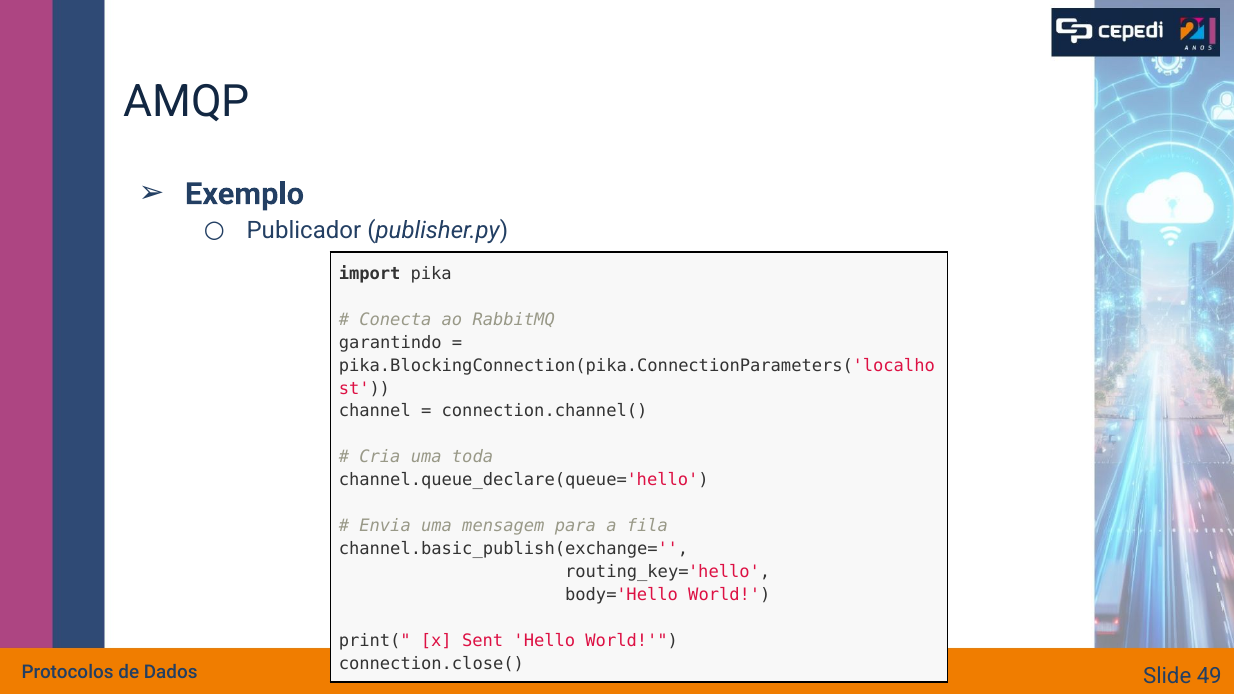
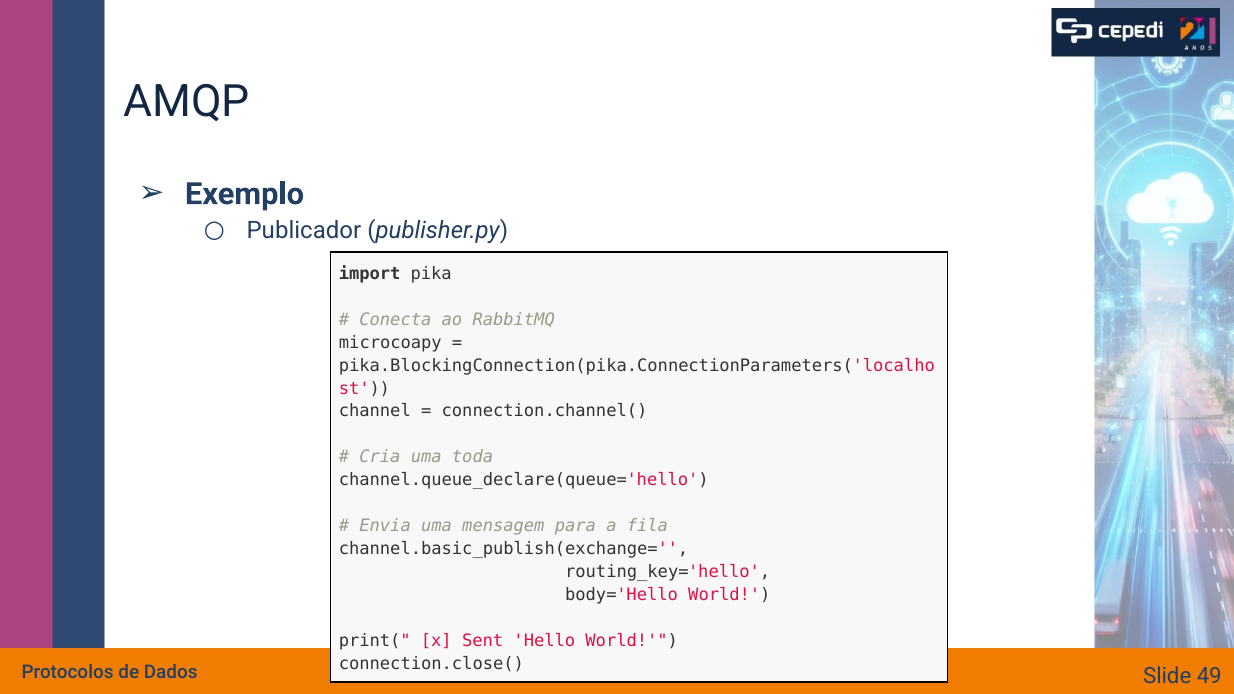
garantindo: garantindo -> microcoapy
